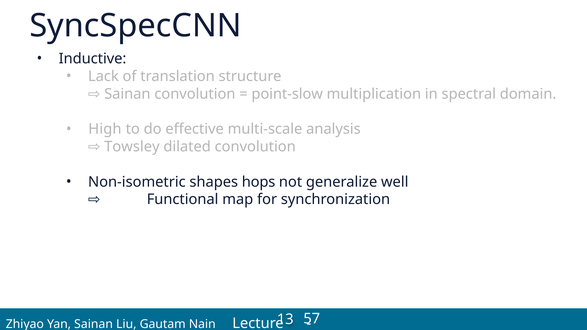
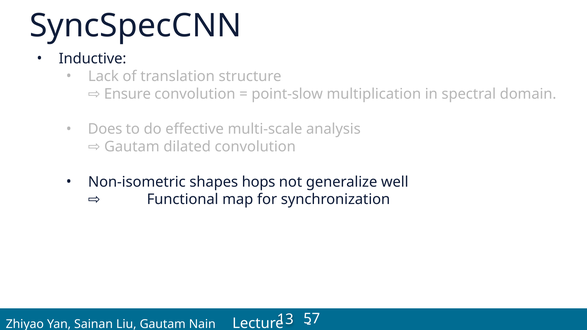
Sainan at (127, 94): Sainan -> Ensure
High: High -> Does
Towsley at (132, 147): Towsley -> Gautam
